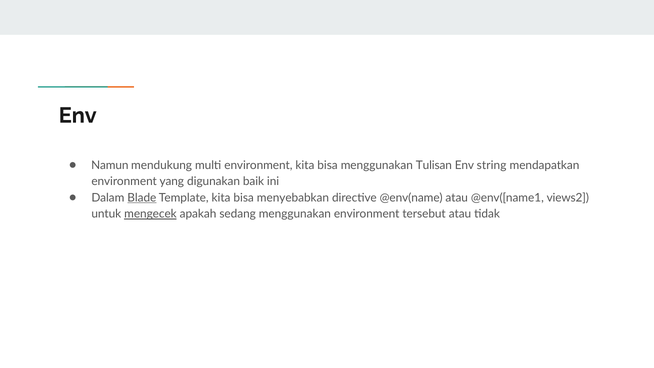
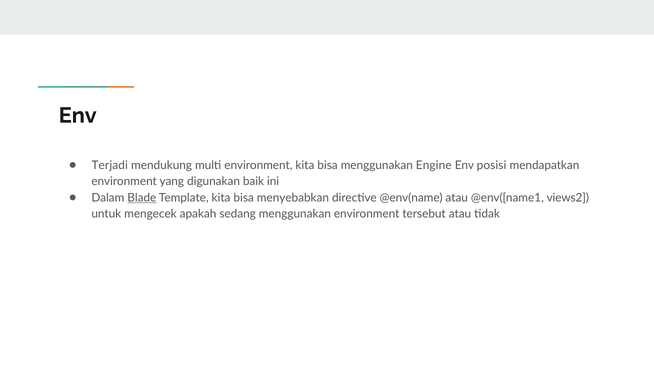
Namun: Namun -> Terjadi
Tulisan: Tulisan -> Engine
string: string -> posisi
mengecek underline: present -> none
